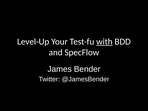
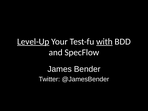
Level-Up underline: none -> present
